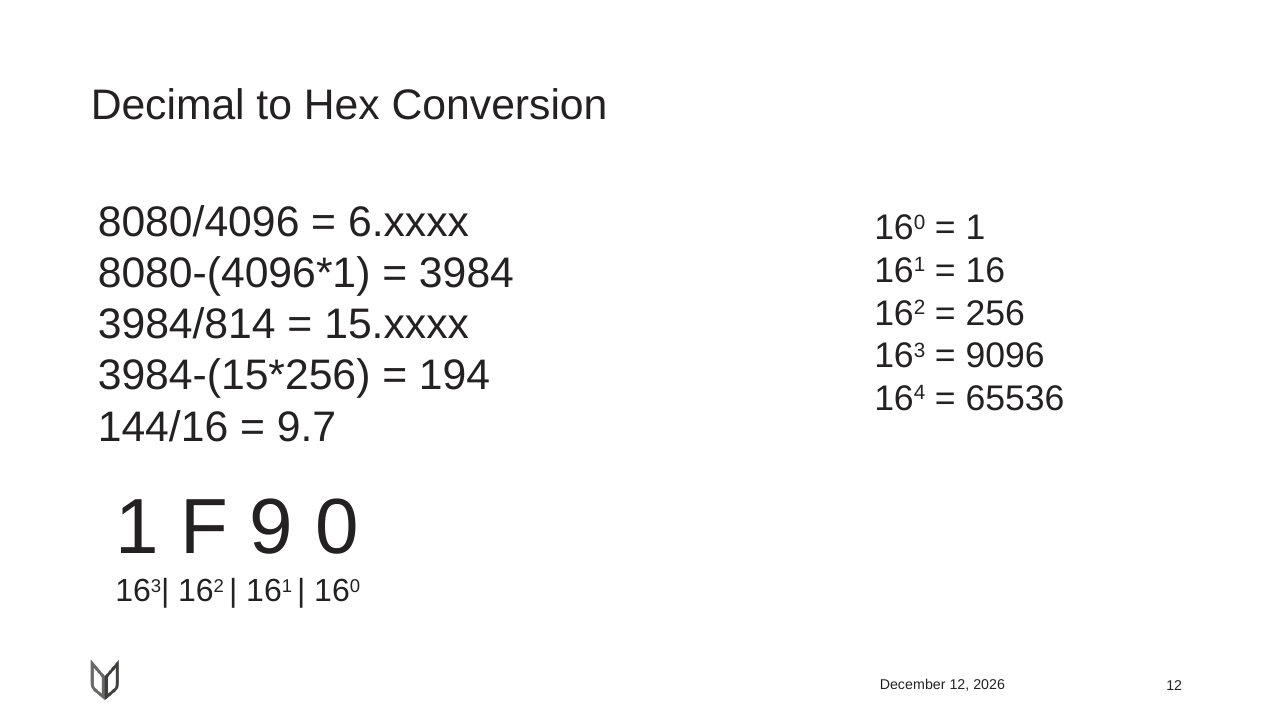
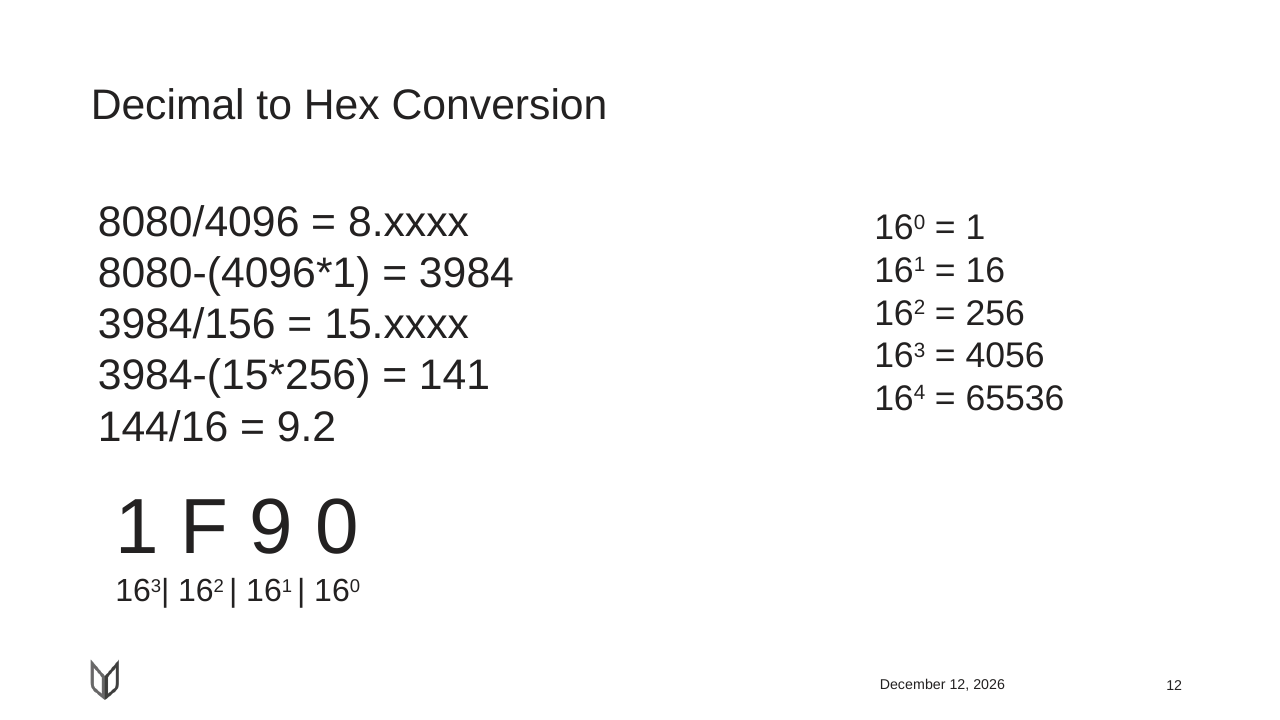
6.xxxx: 6.xxxx -> 8.xxxx
3984/814: 3984/814 -> 3984/156
9096: 9096 -> 4056
194: 194 -> 141
9.7: 9.7 -> 9.2
